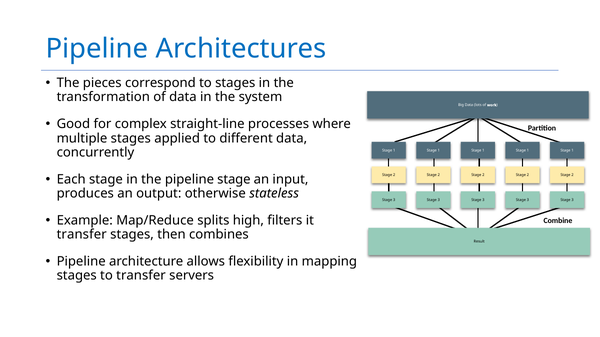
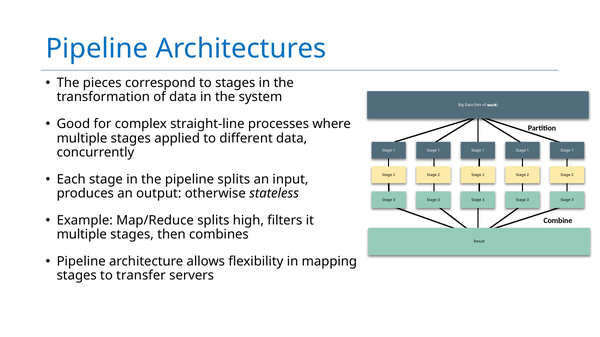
pipeline stage: stage -> splits
transfer at (82, 235): transfer -> multiple
